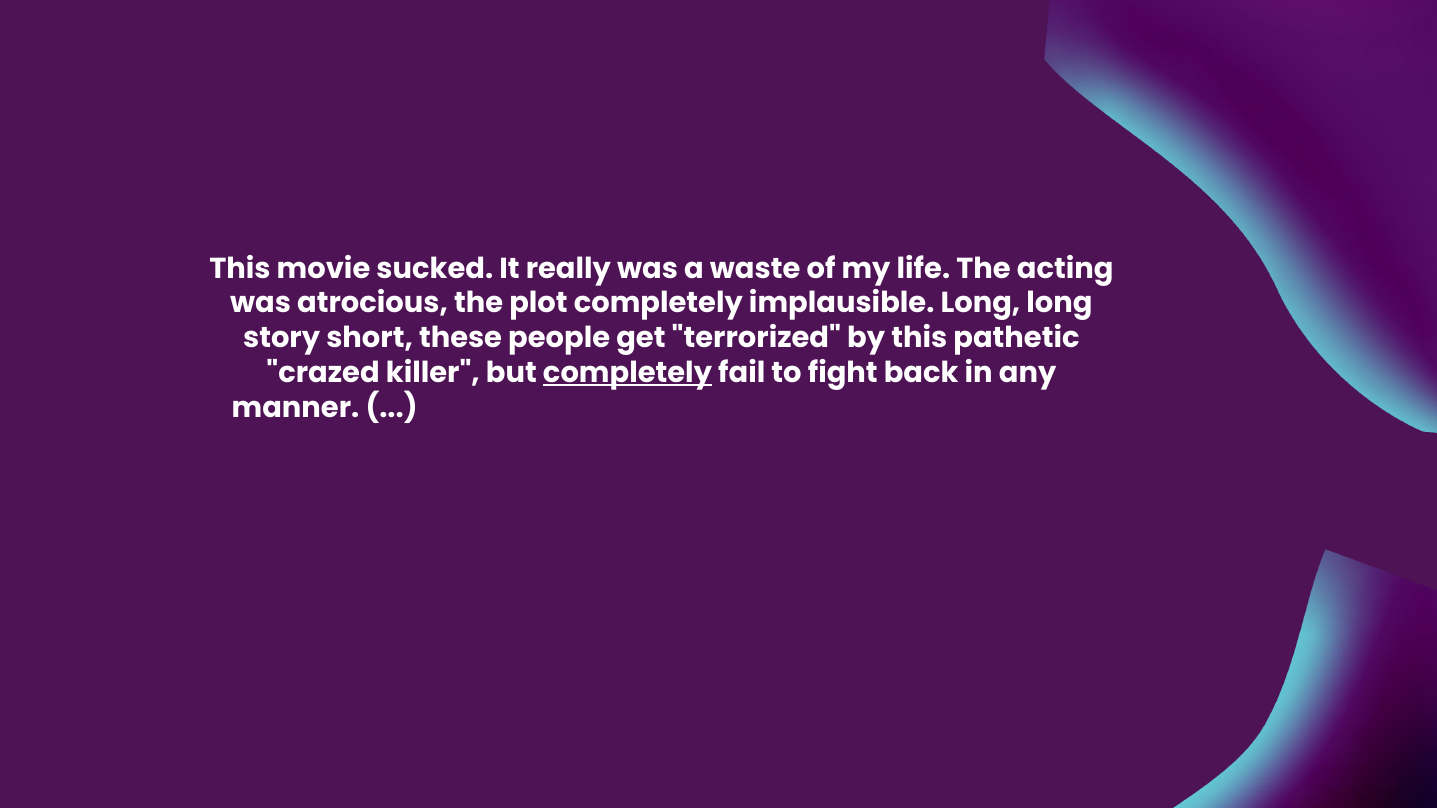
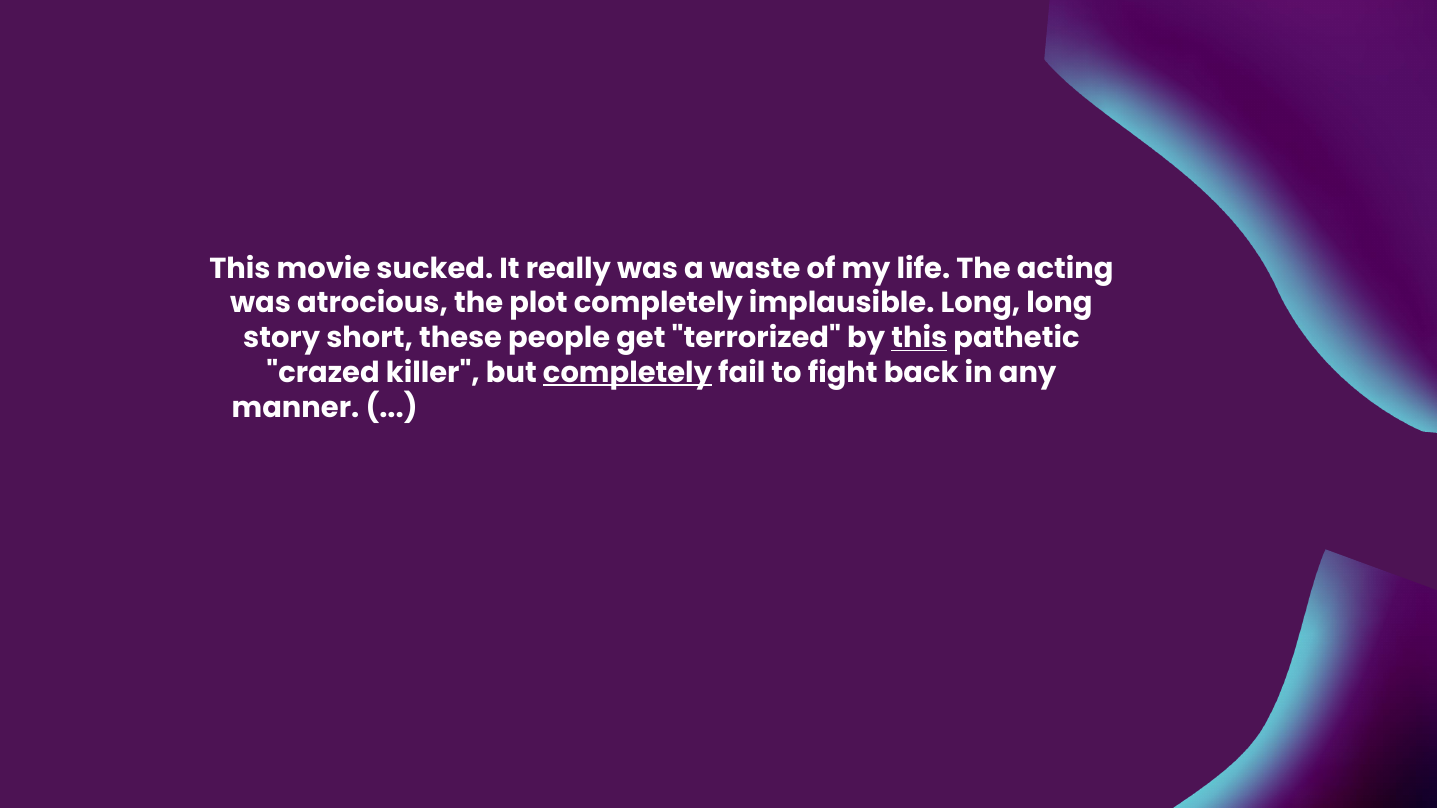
this at (919, 338) underline: none -> present
